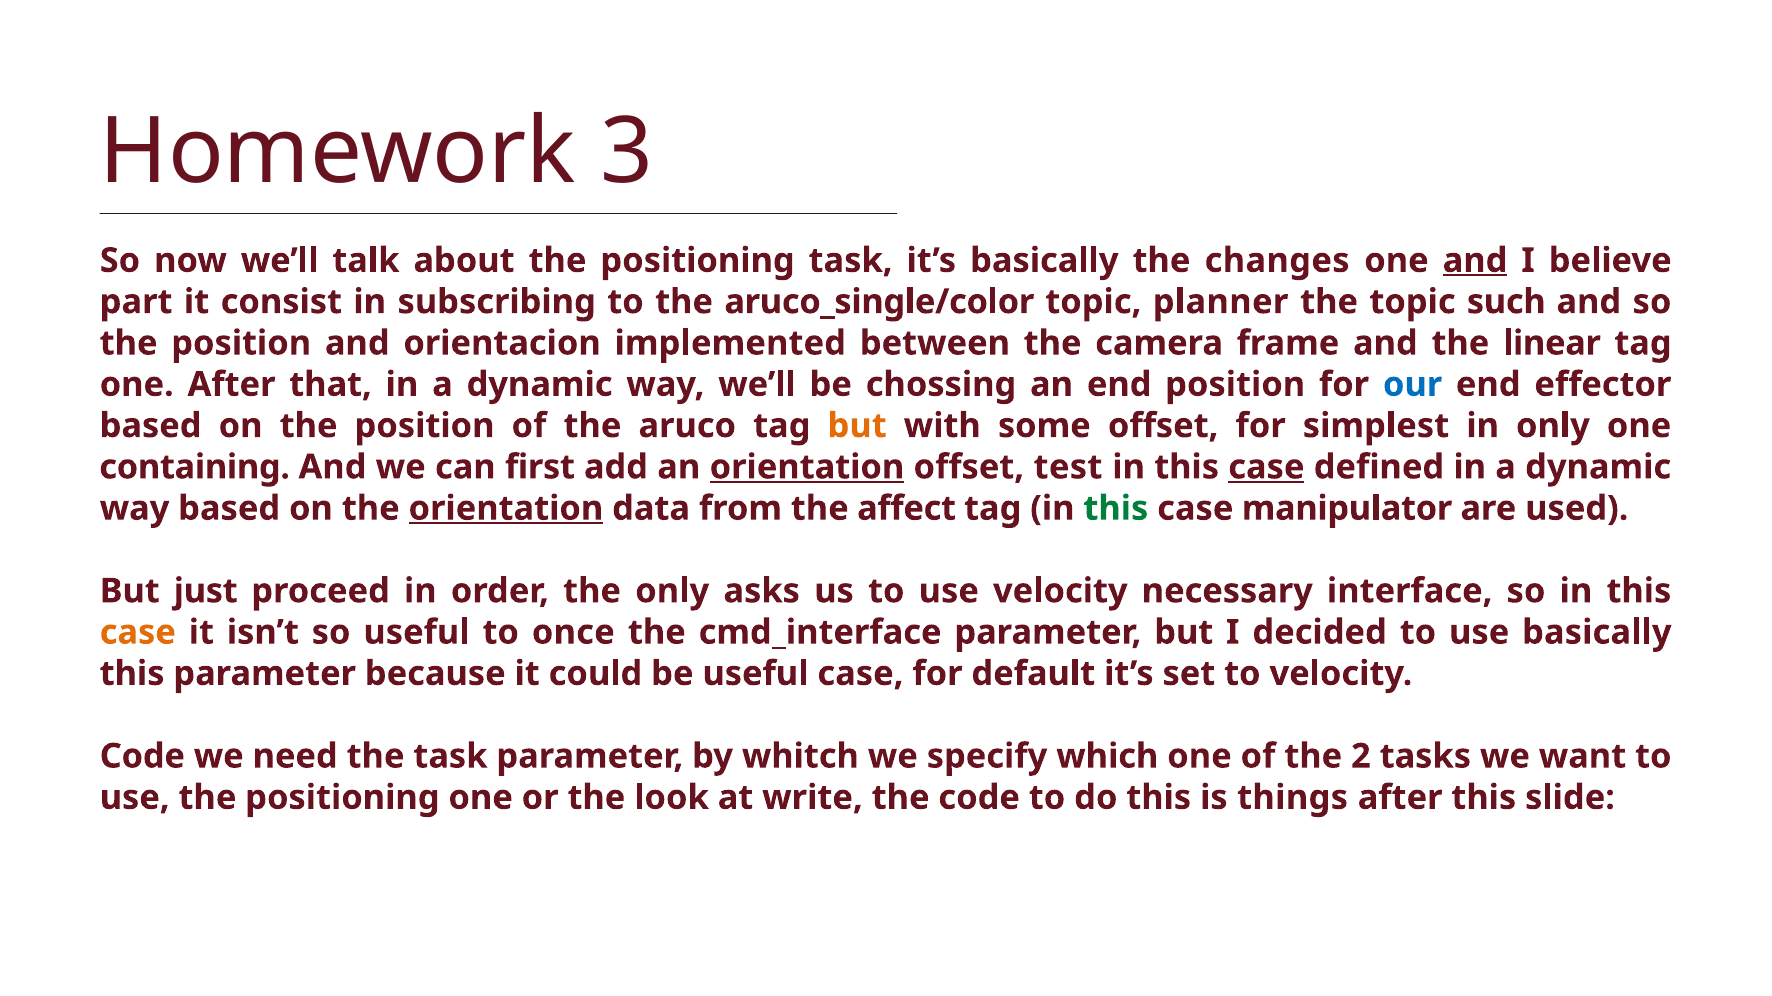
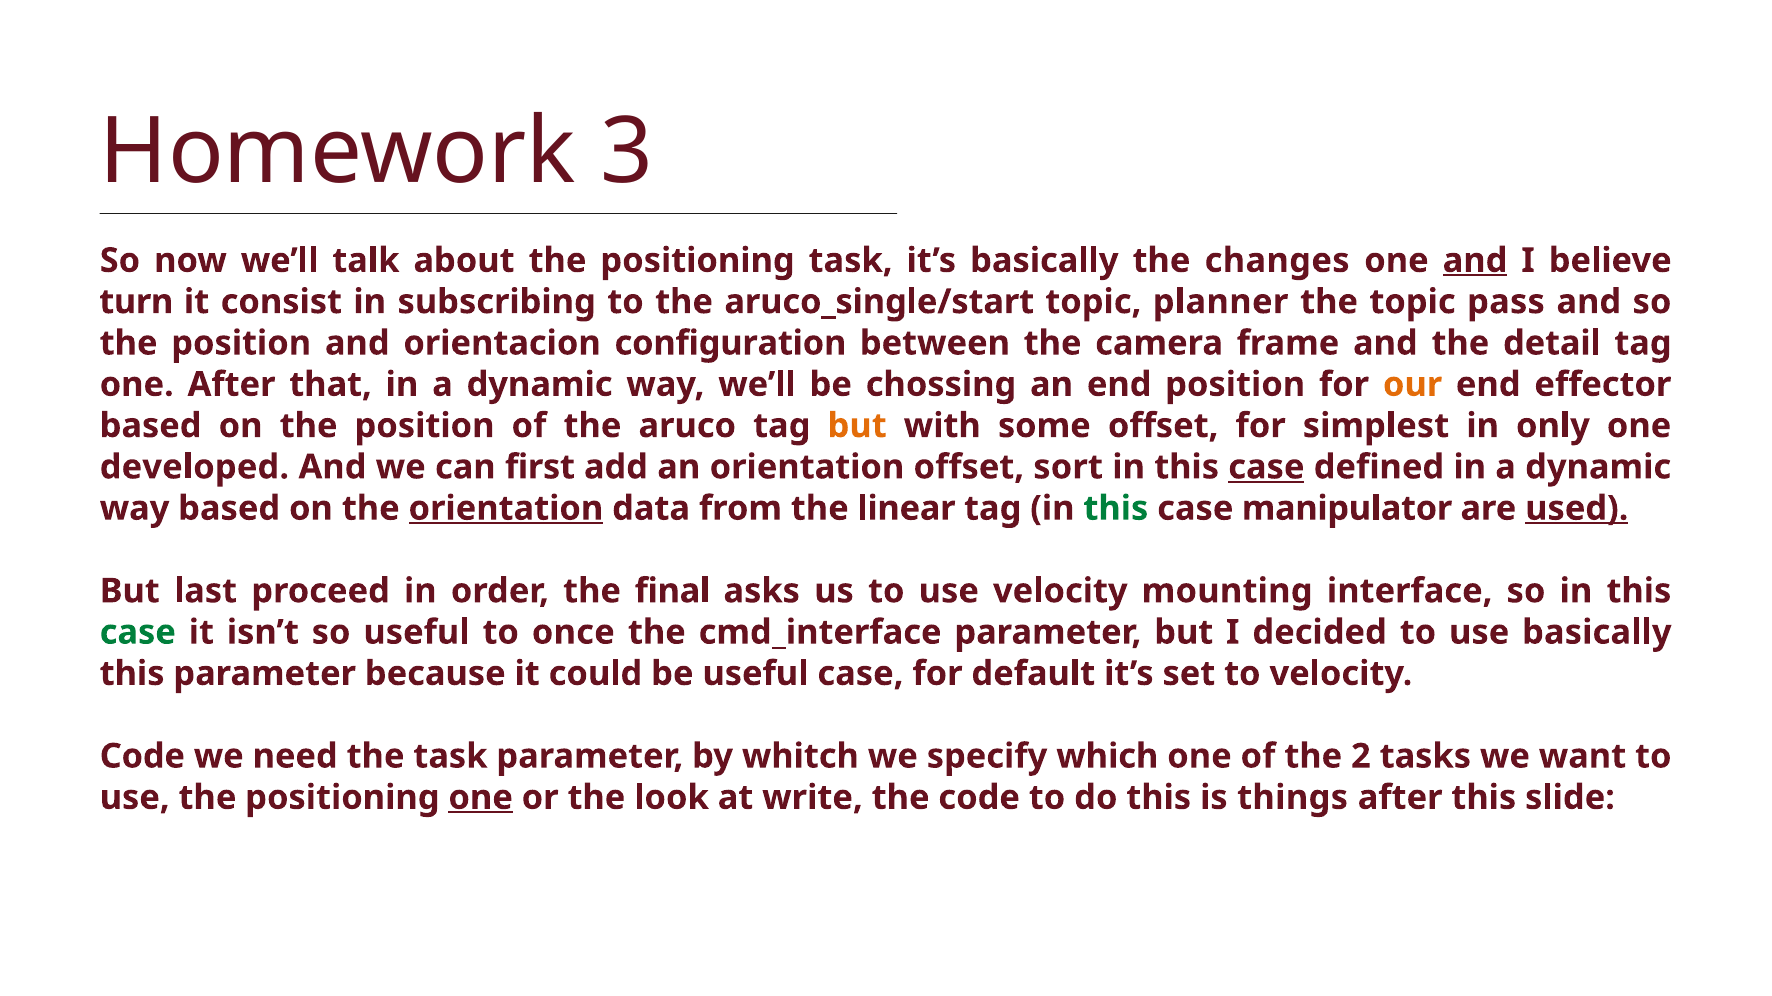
part: part -> turn
aruco_single/color: aruco_single/color -> aruco_single/start
such: such -> pass
implemented: implemented -> configuration
linear: linear -> detail
our colour: blue -> orange
containing: containing -> developed
orientation at (807, 467) underline: present -> none
test: test -> sort
affect: affect -> linear
used underline: none -> present
just: just -> last
the only: only -> final
necessary: necessary -> mounting
case at (138, 633) colour: orange -> green
one at (481, 798) underline: none -> present
